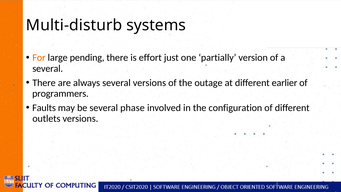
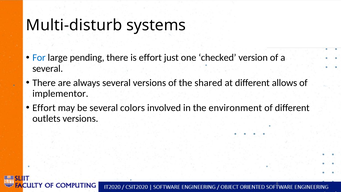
For colour: orange -> blue
partially: partially -> checked
outage: outage -> shared
earlier: earlier -> allows
programmers: programmers -> implementor
Faults at (44, 108): Faults -> Effort
phase: phase -> colors
configuration: configuration -> environment
